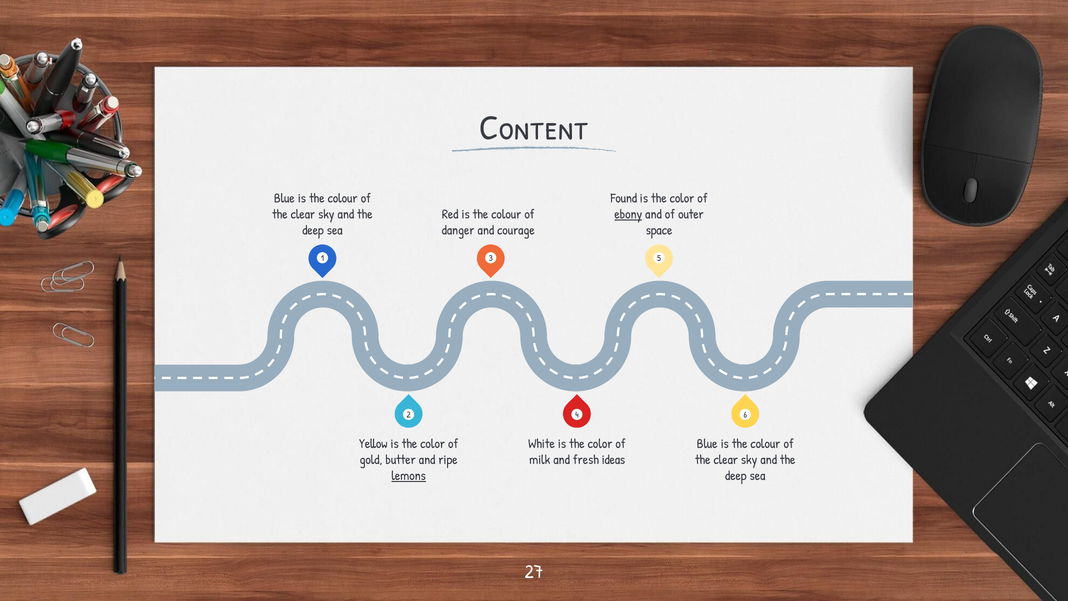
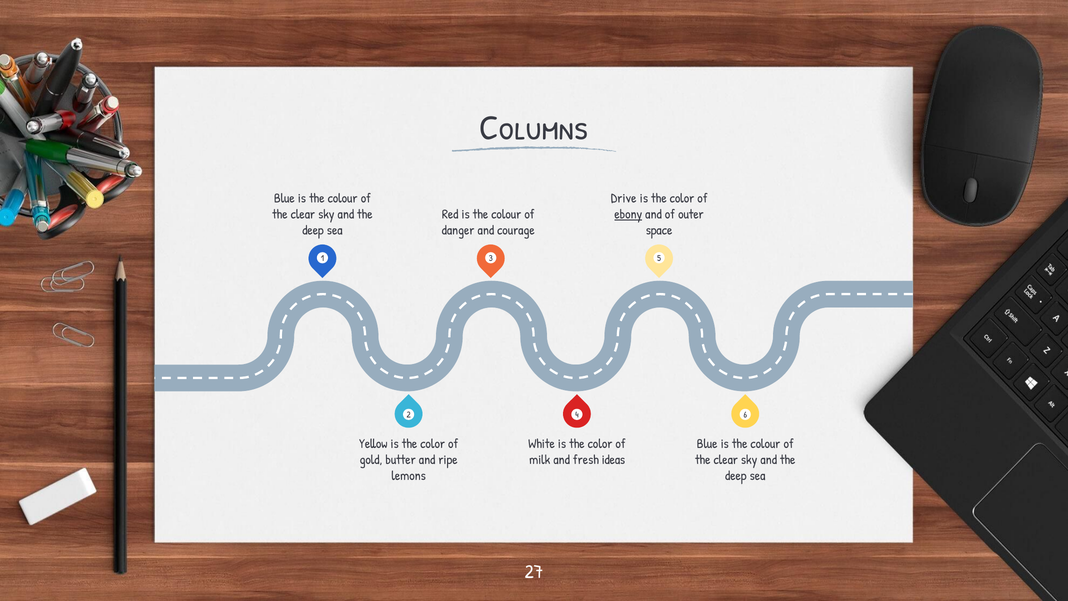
Content: Content -> Columns
Found: Found -> Drive
lemons underline: present -> none
